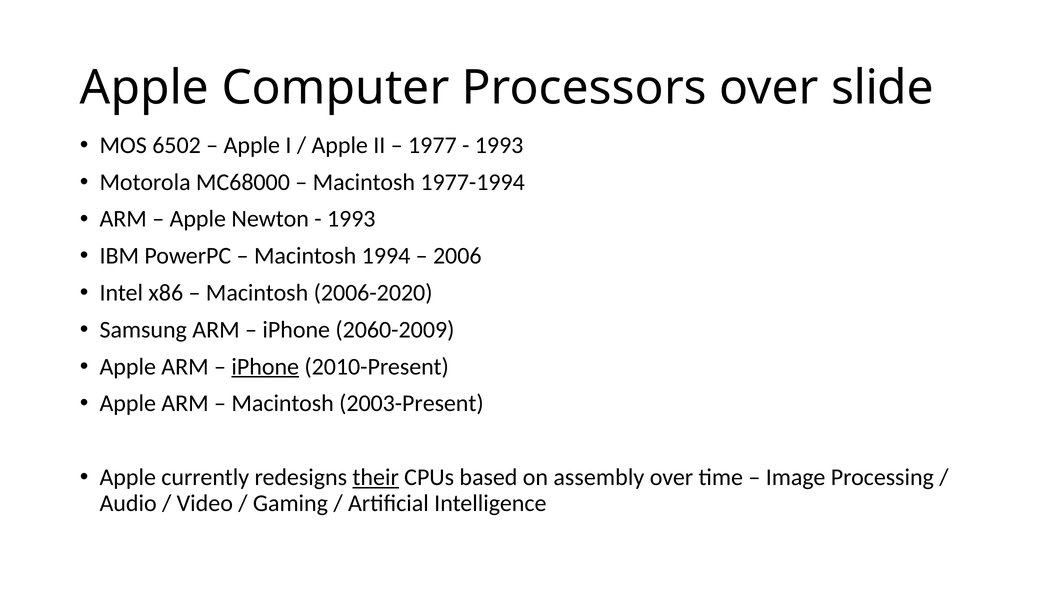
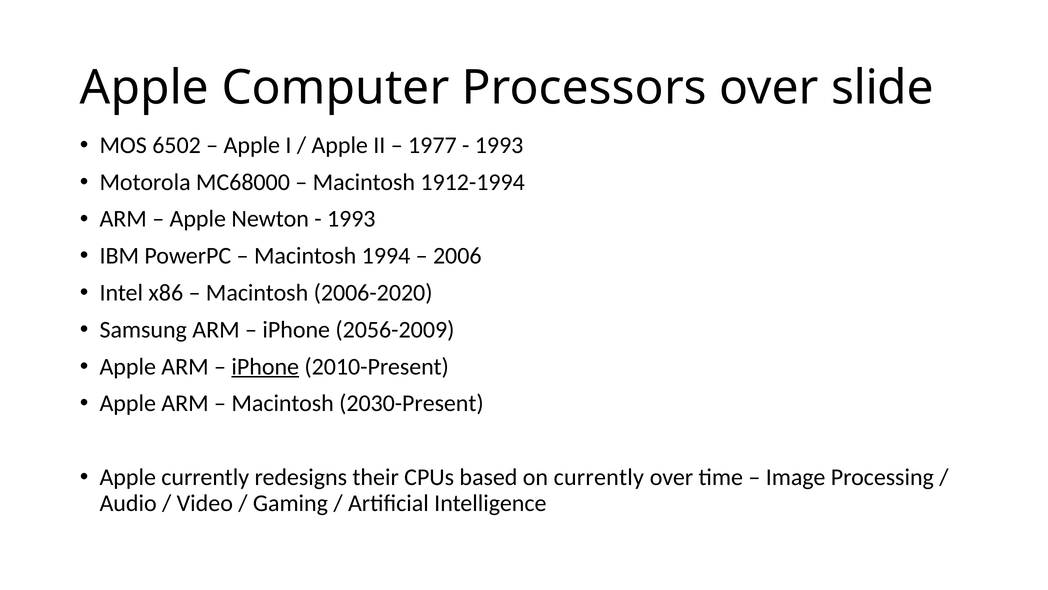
1977-1994: 1977-1994 -> 1912-1994
2060-2009: 2060-2009 -> 2056-2009
2003-Present: 2003-Present -> 2030-Present
their underline: present -> none
on assembly: assembly -> currently
